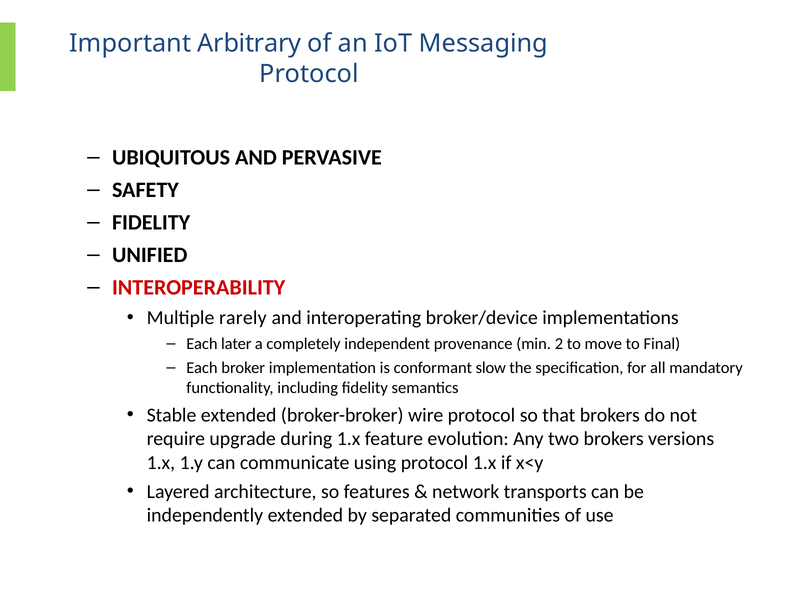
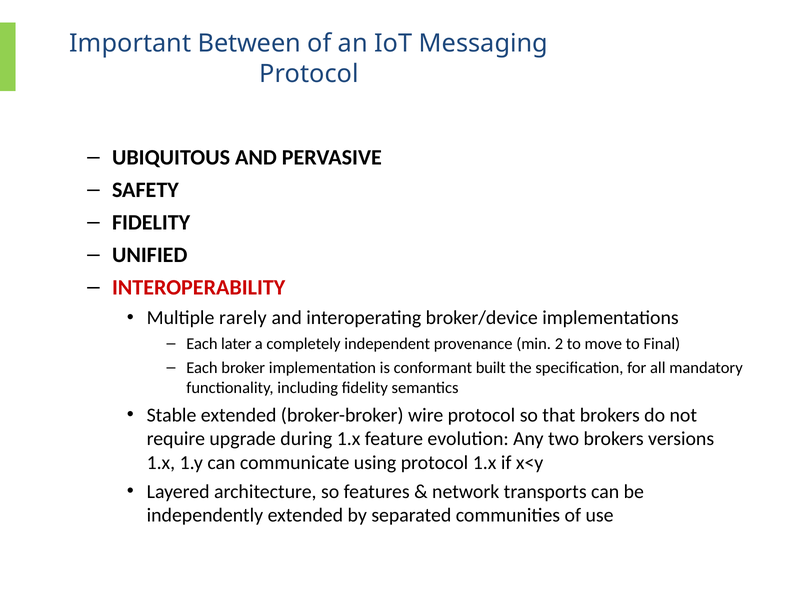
Arbitrary: Arbitrary -> Between
slow: slow -> built
